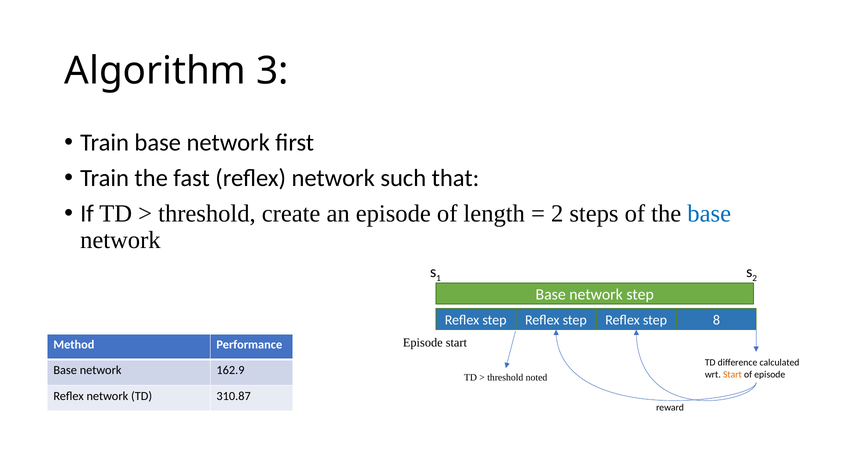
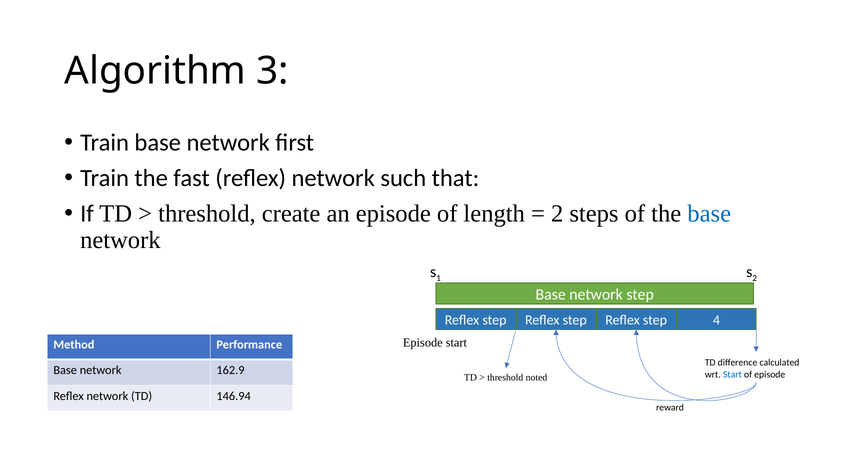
8: 8 -> 4
Start at (732, 374) colour: orange -> blue
310.87: 310.87 -> 146.94
